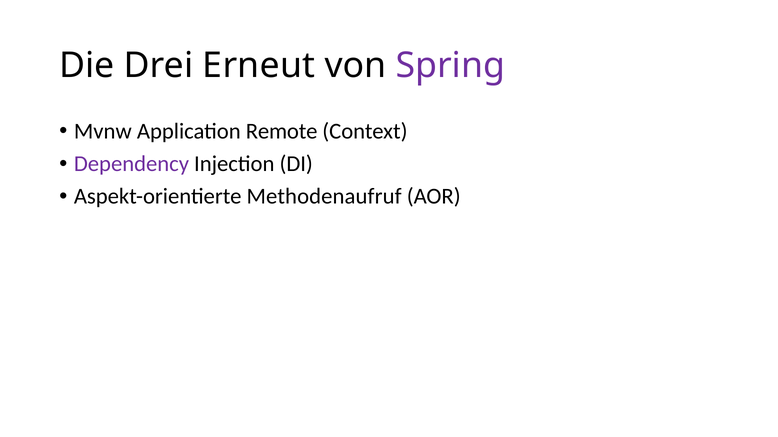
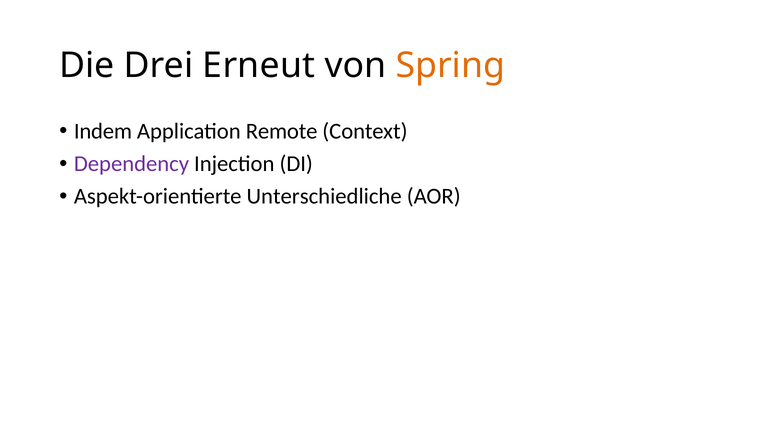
Spring colour: purple -> orange
Mvnw: Mvnw -> Indem
Methodenaufruf: Methodenaufruf -> Unterschiedliche
